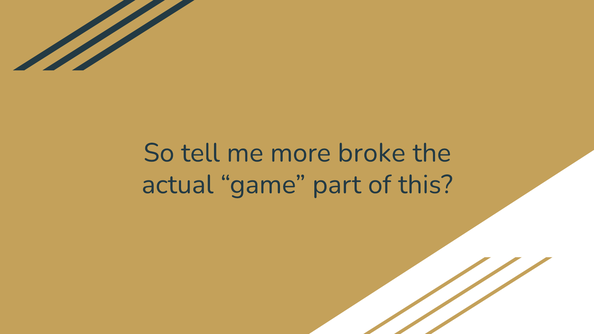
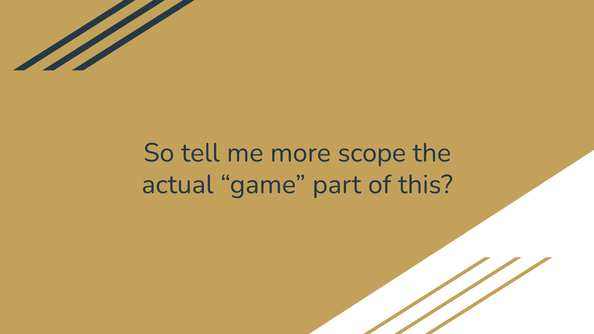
broke: broke -> scope
